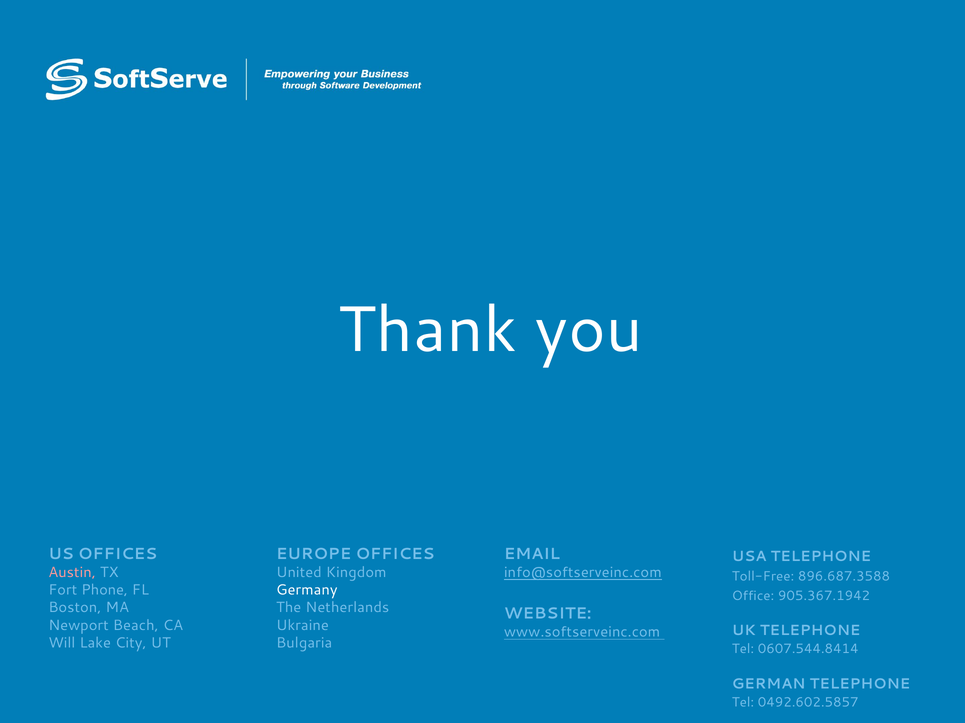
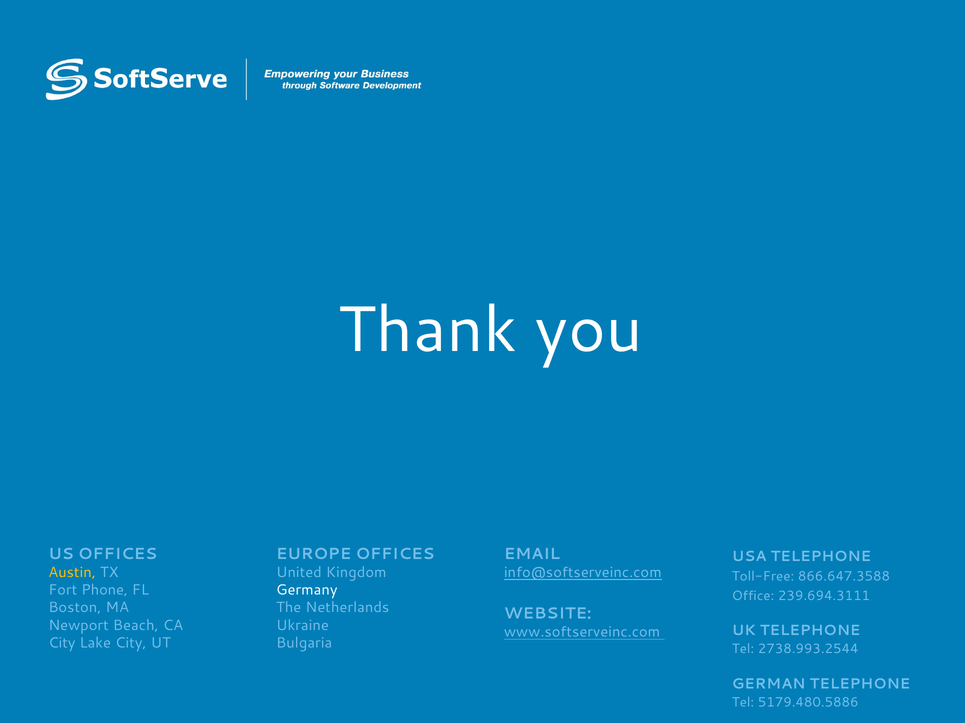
Austin colour: pink -> yellow
896.687.3588: 896.687.3588 -> 866.647.3588
905.367.1942: 905.367.1942 -> 239.694.3111
Will at (62, 644): Will -> City
0607.544.8414: 0607.544.8414 -> 2738.993.2544
0492.602.5857: 0492.602.5857 -> 5179.480.5886
